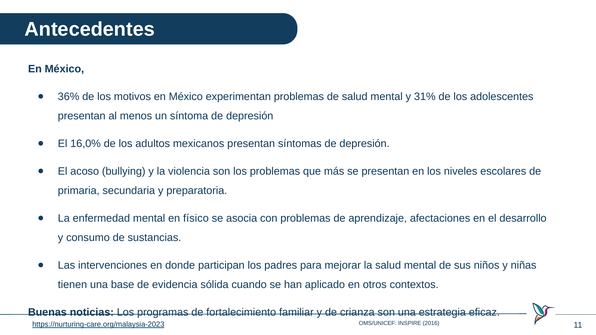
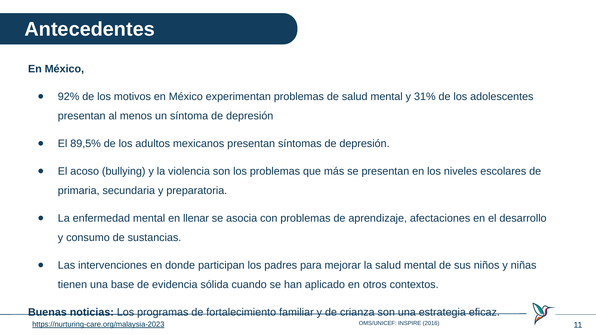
36%: 36% -> 92%
16,0%: 16,0% -> 89,5%
físico: físico -> llenar
